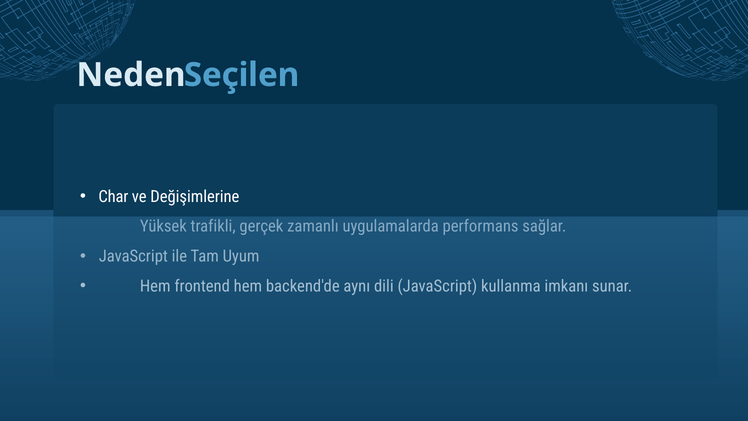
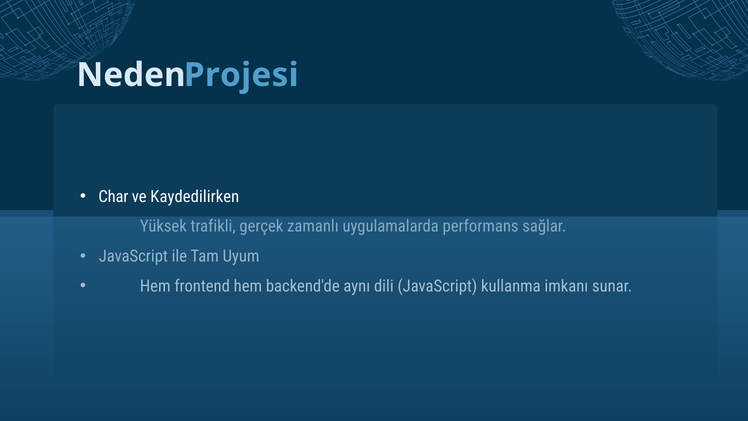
Seçilen: Seçilen -> Projesi
Değişimlerine: Değişimlerine -> Kaydedilirken
